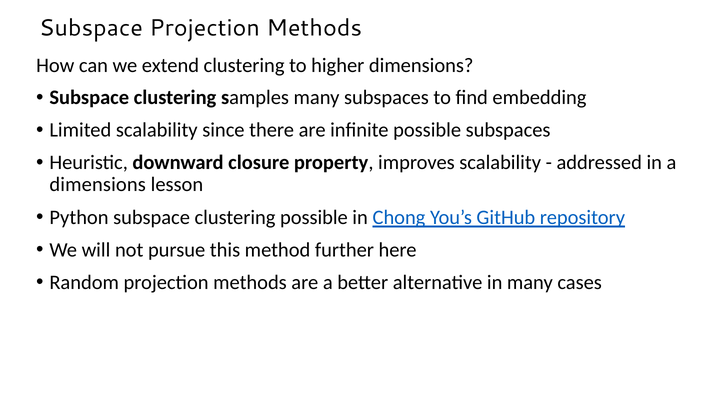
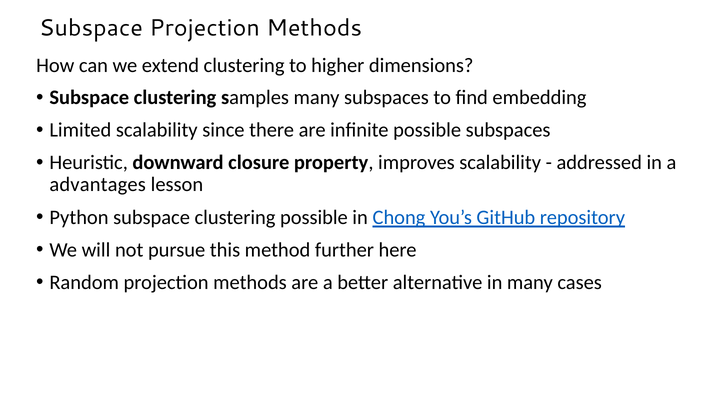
dimensions at (98, 184): dimensions -> advantages
